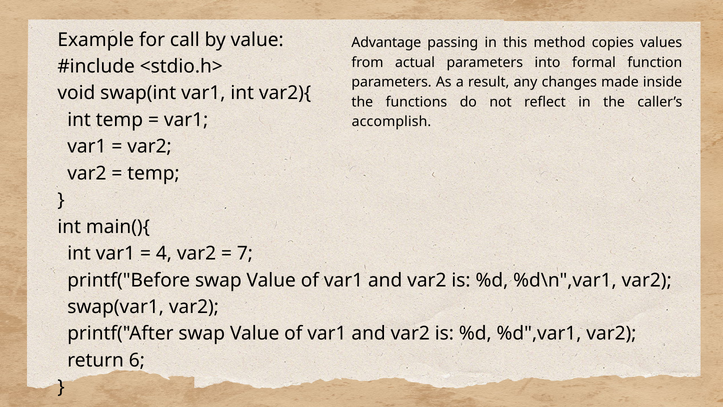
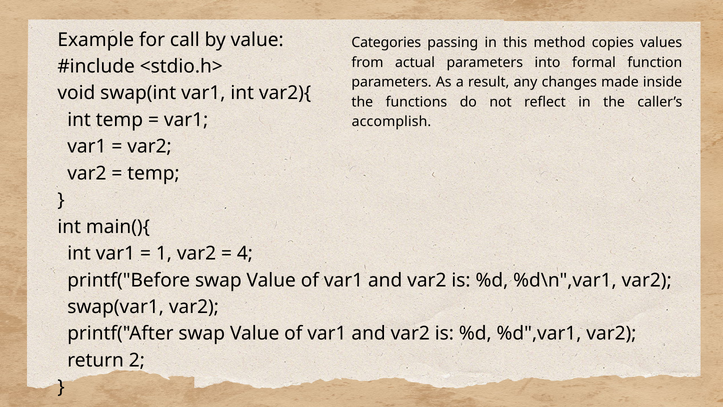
Advantage: Advantage -> Categories
4: 4 -> 1
7: 7 -> 4
6: 6 -> 2
